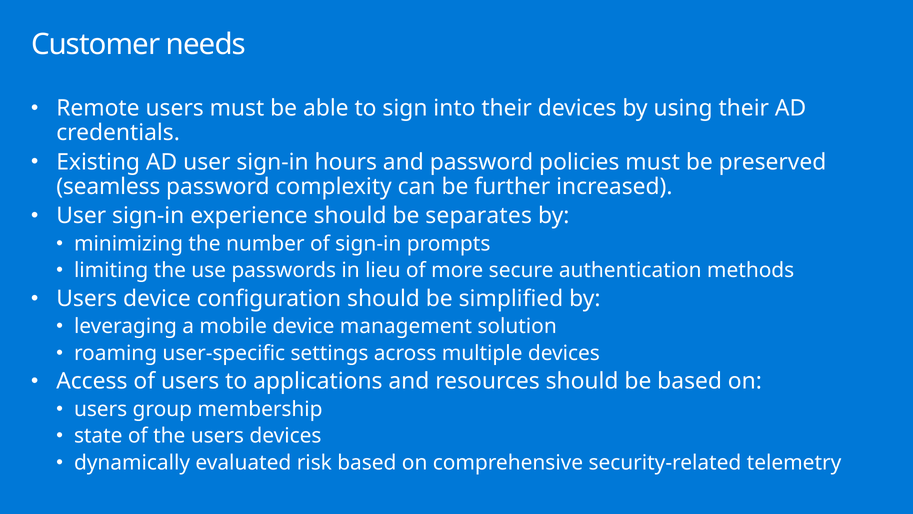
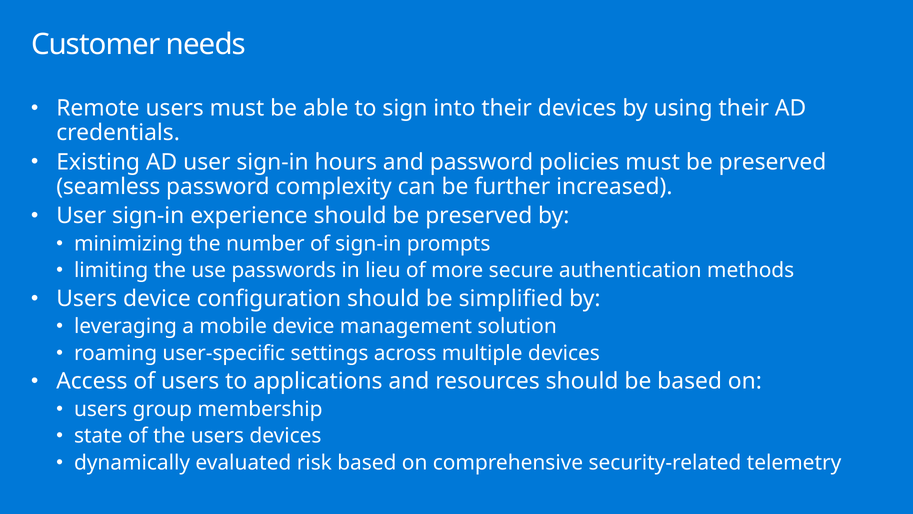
should be separates: separates -> preserved
